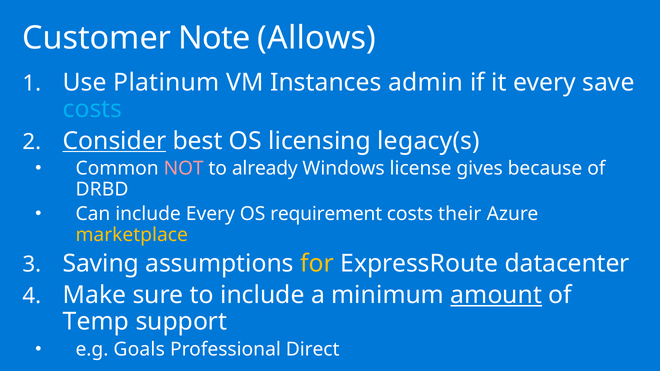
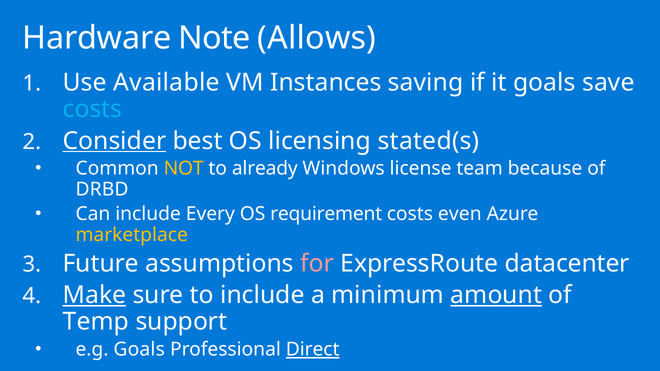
Customer: Customer -> Hardware
Platinum: Platinum -> Available
admin: admin -> saving
it every: every -> goals
legacy(s: legacy(s -> stated(s
NOT colour: pink -> yellow
gives: gives -> team
their: their -> even
Saving: Saving -> Future
for colour: yellow -> pink
Make underline: none -> present
Direct underline: none -> present
